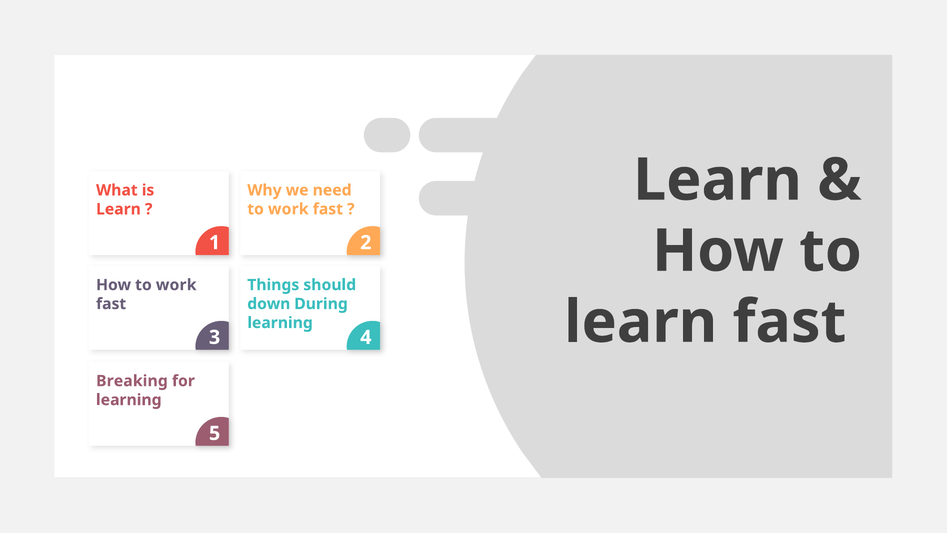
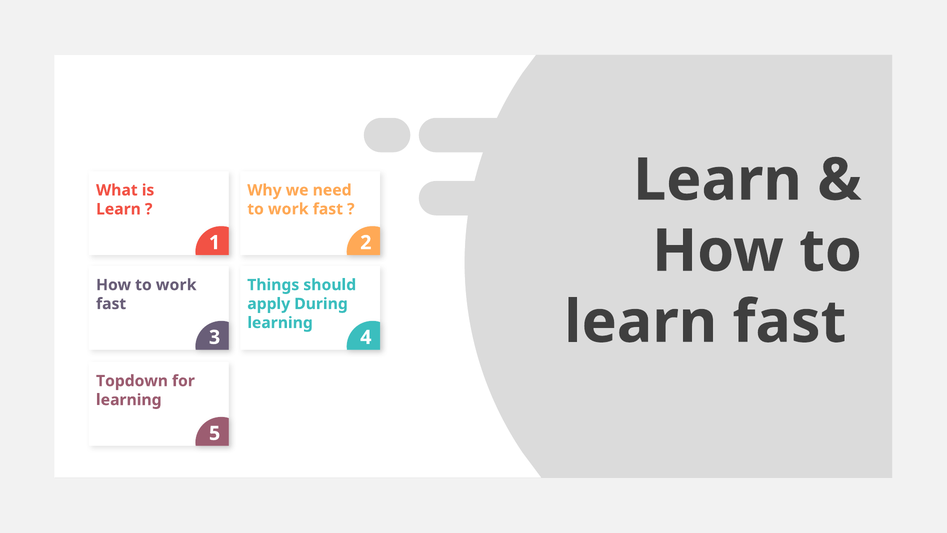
down: down -> apply
Breaking: Breaking -> Topdown
